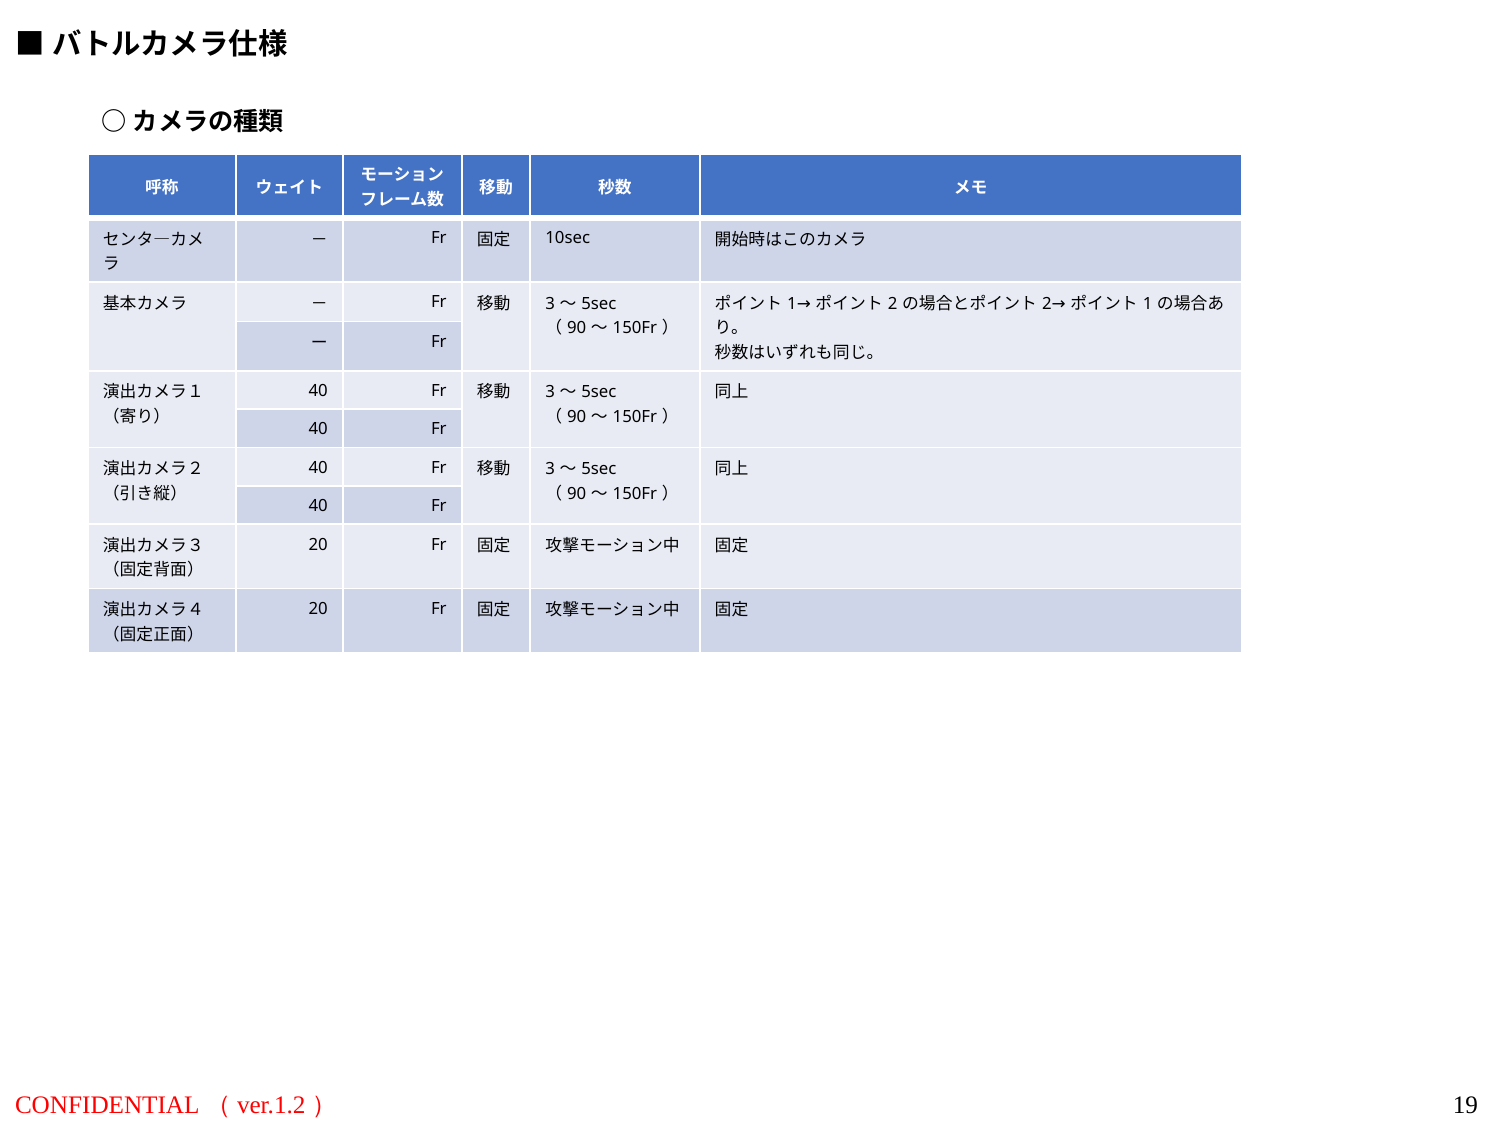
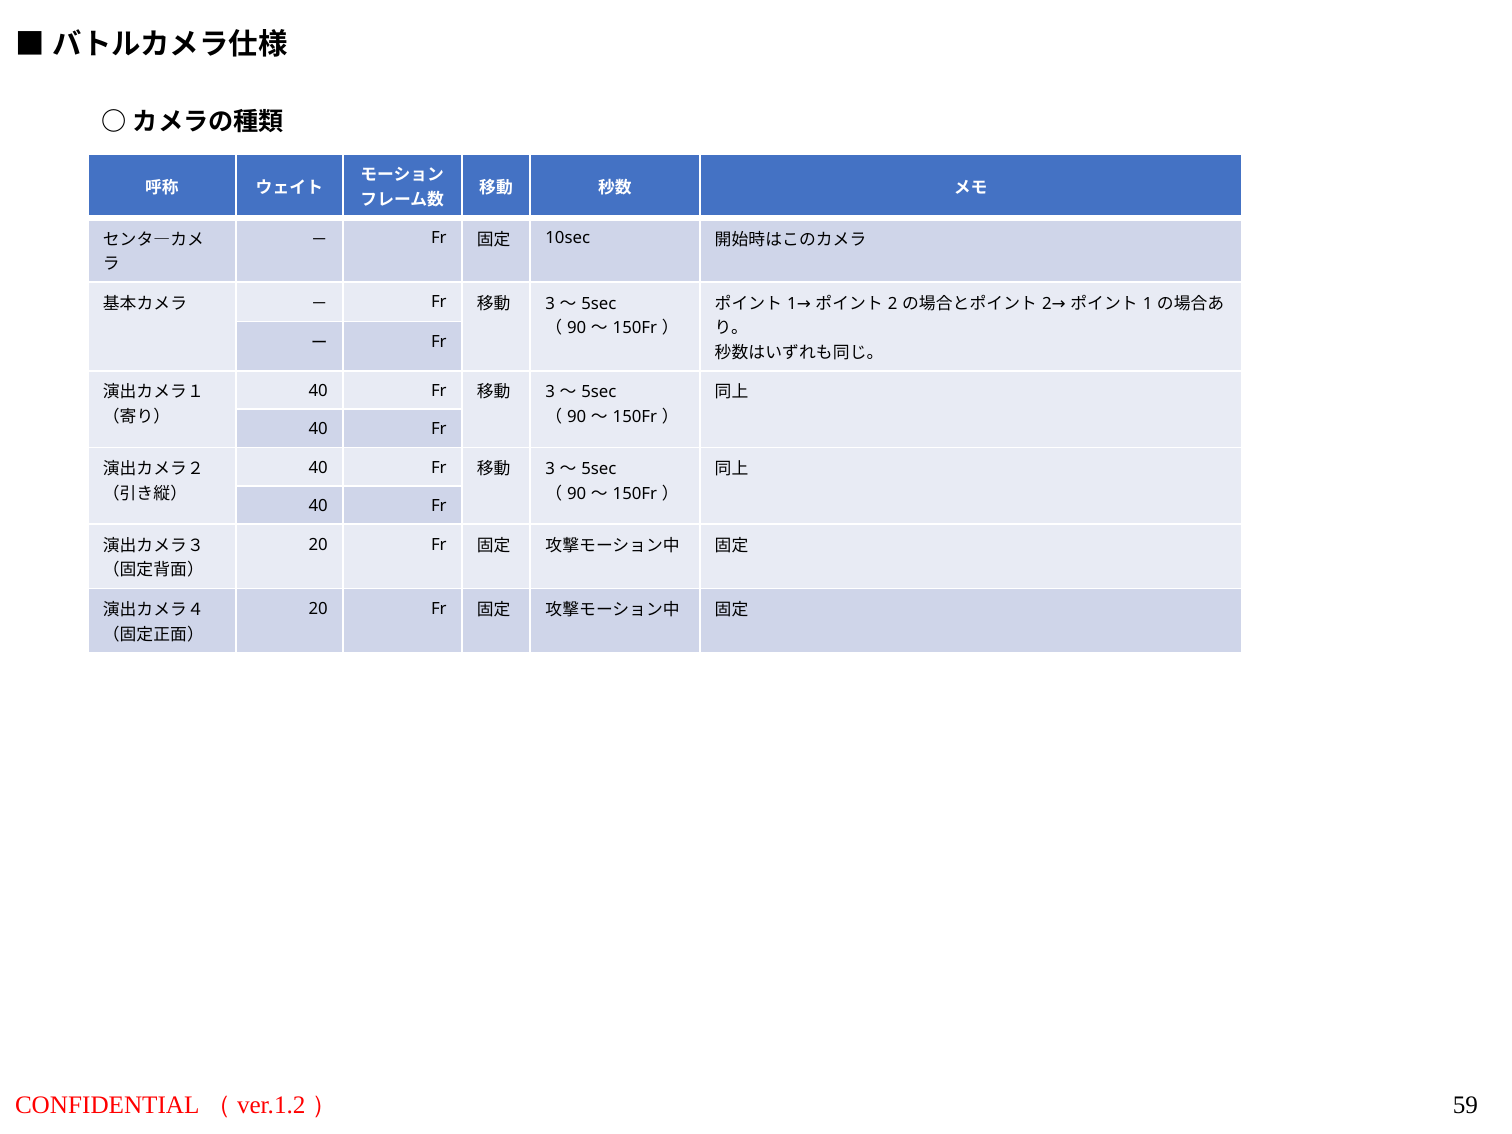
19: 19 -> 59
